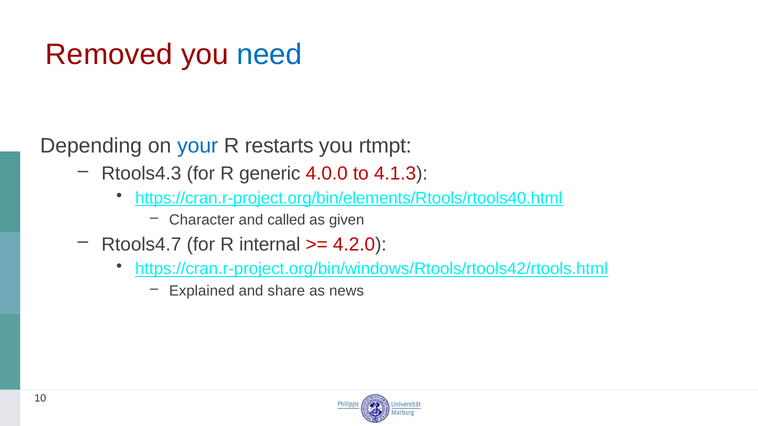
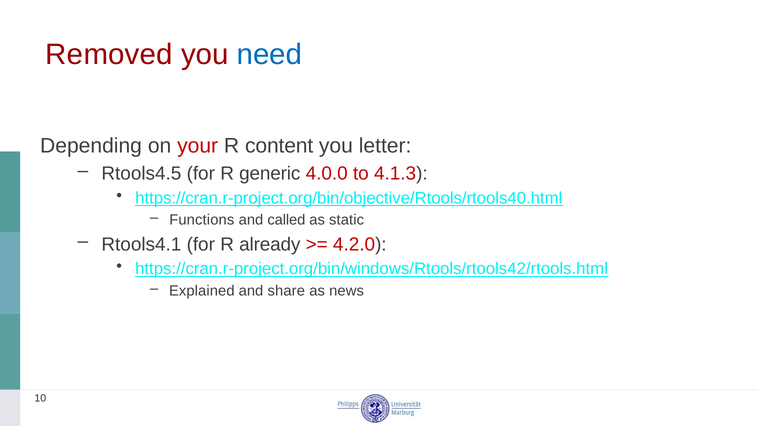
your colour: blue -> red
restarts: restarts -> content
rtmpt: rtmpt -> letter
Rtools4.3: Rtools4.3 -> Rtools4.5
https://cran.r-project.org/bin/elements/Rtools/rtools40.html: https://cran.r-project.org/bin/elements/Rtools/rtools40.html -> https://cran.r-project.org/bin/objective/Rtools/rtools40.html
Character: Character -> Functions
given: given -> static
Rtools4.7: Rtools4.7 -> Rtools4.1
internal: internal -> already
